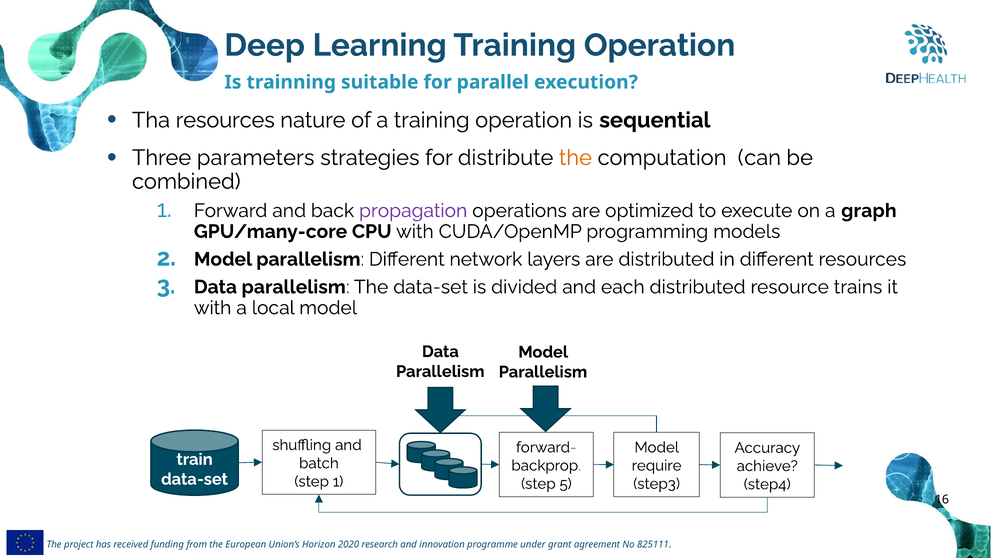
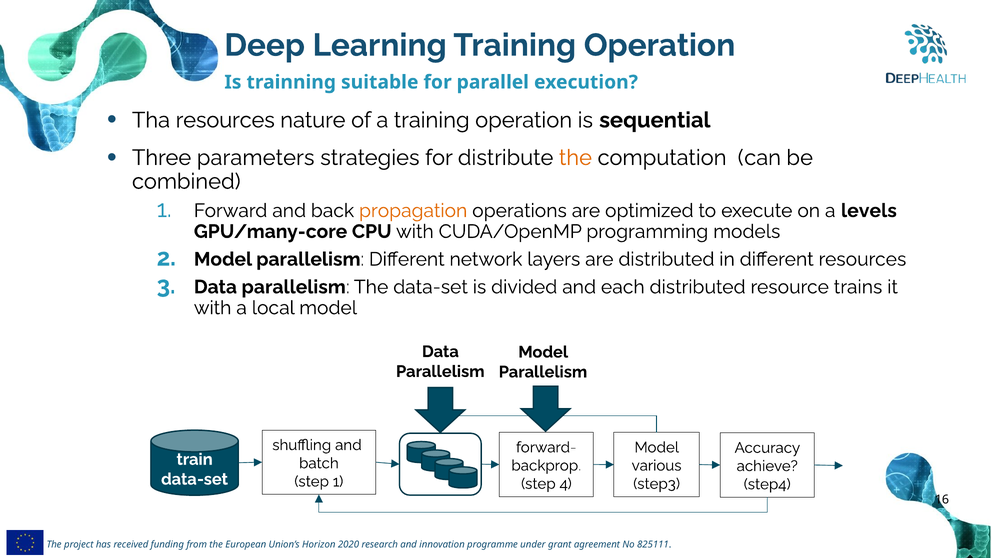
propagation colour: purple -> orange
graph: graph -> levels
require: require -> various
5: 5 -> 4
